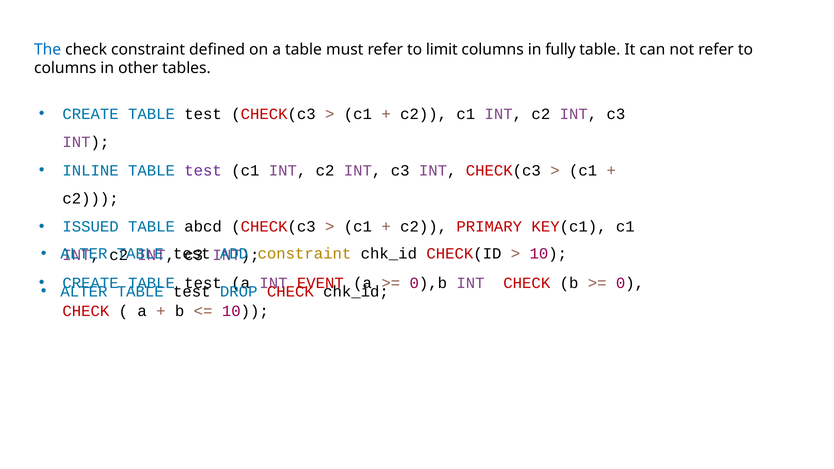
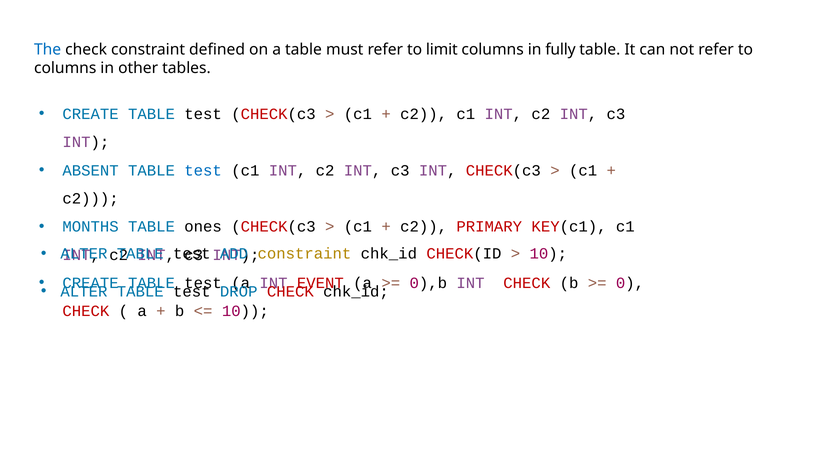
INLINE: INLINE -> ABSENT
test at (203, 170) colour: purple -> blue
ISSUED: ISSUED -> MONTHS
abcd: abcd -> ones
